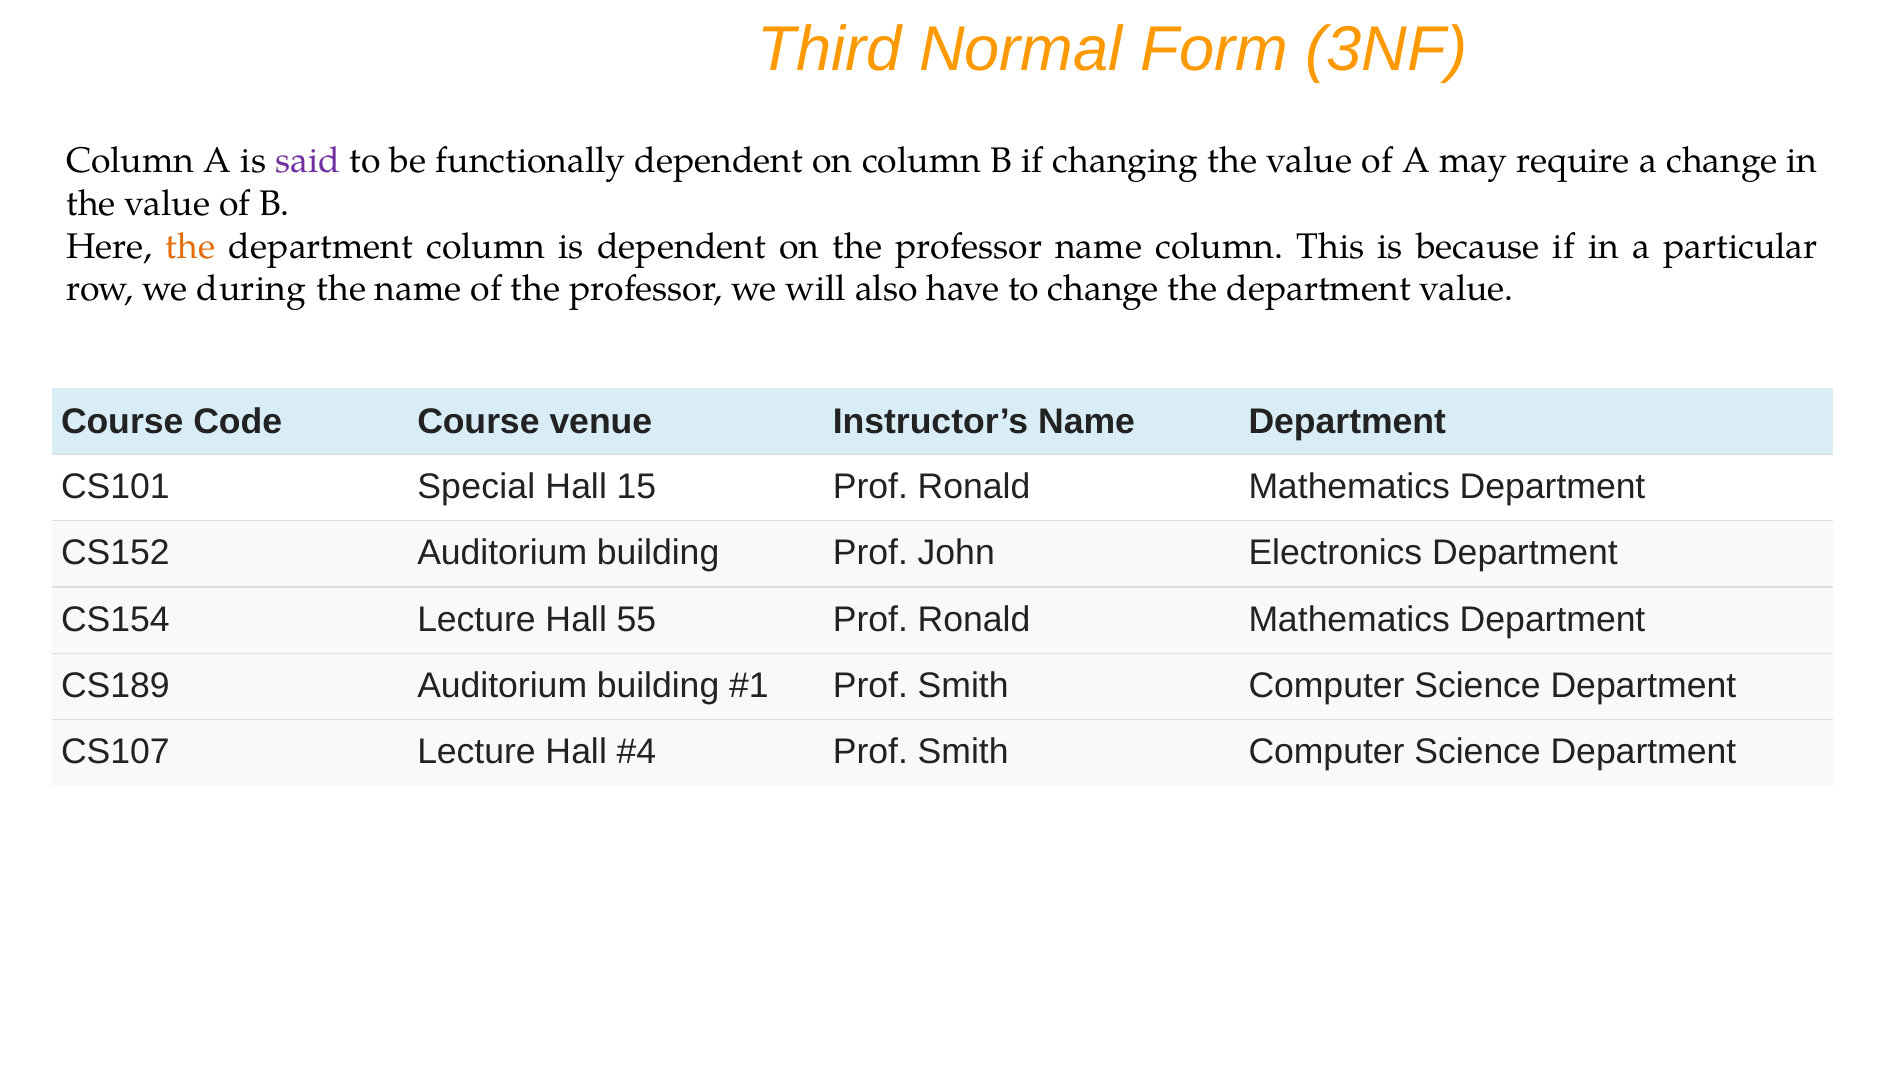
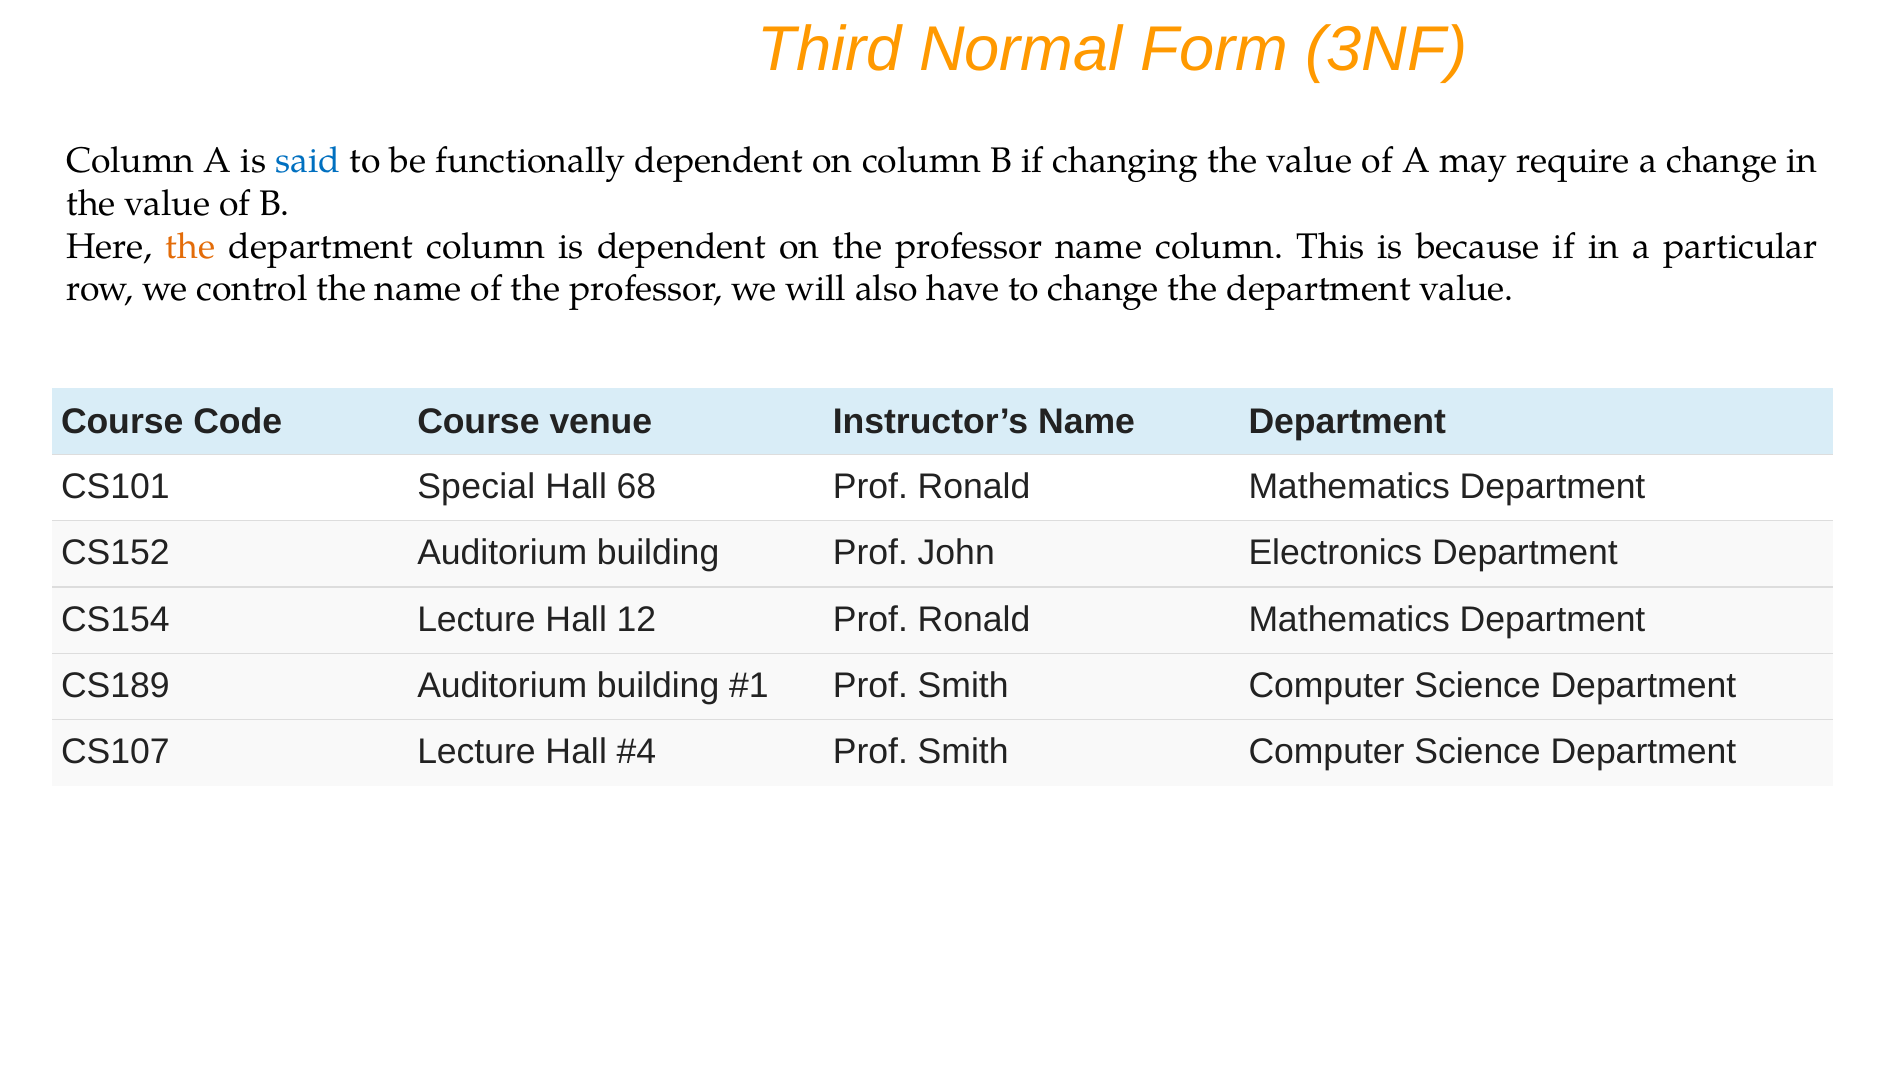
said colour: purple -> blue
during: during -> control
15: 15 -> 68
55: 55 -> 12
